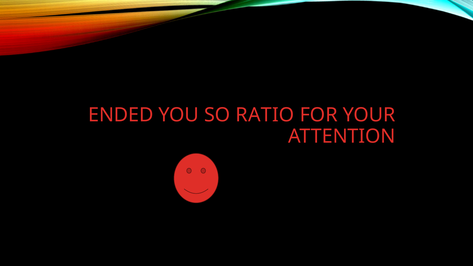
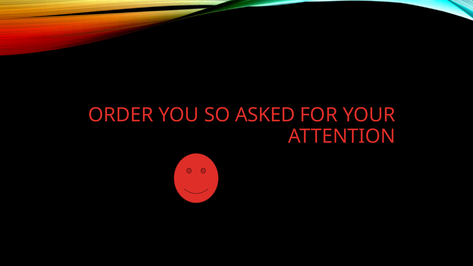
ENDED: ENDED -> ORDER
RATIO: RATIO -> ASKED
